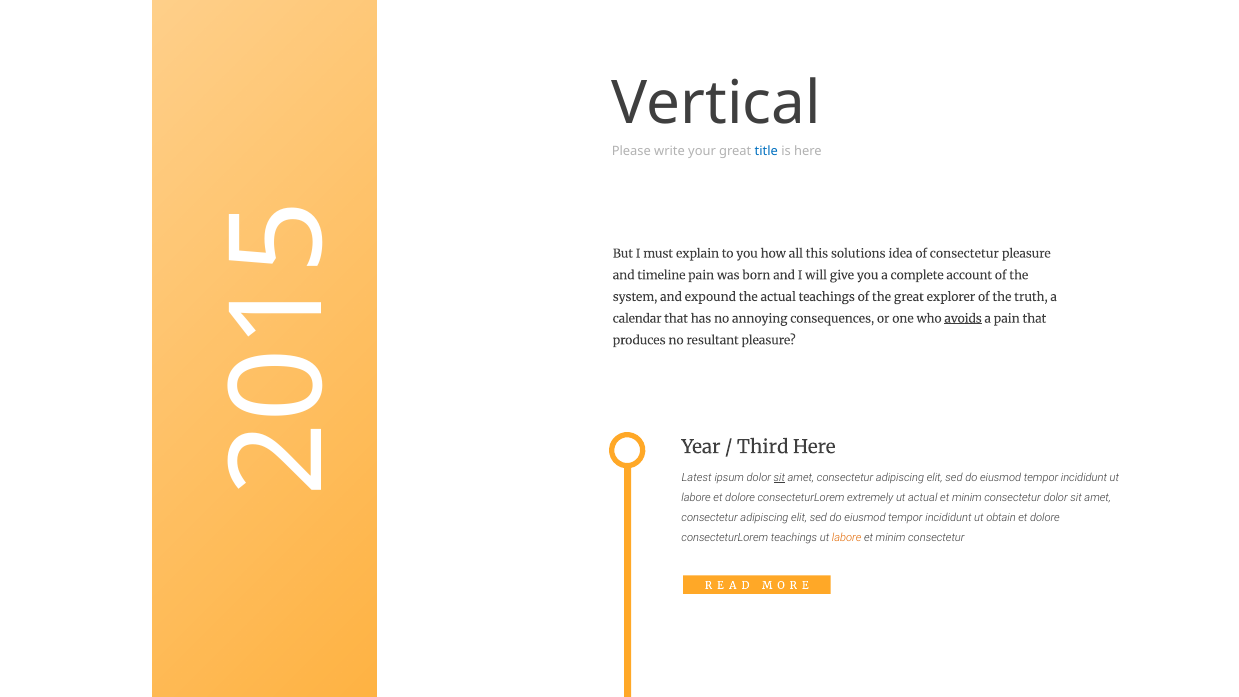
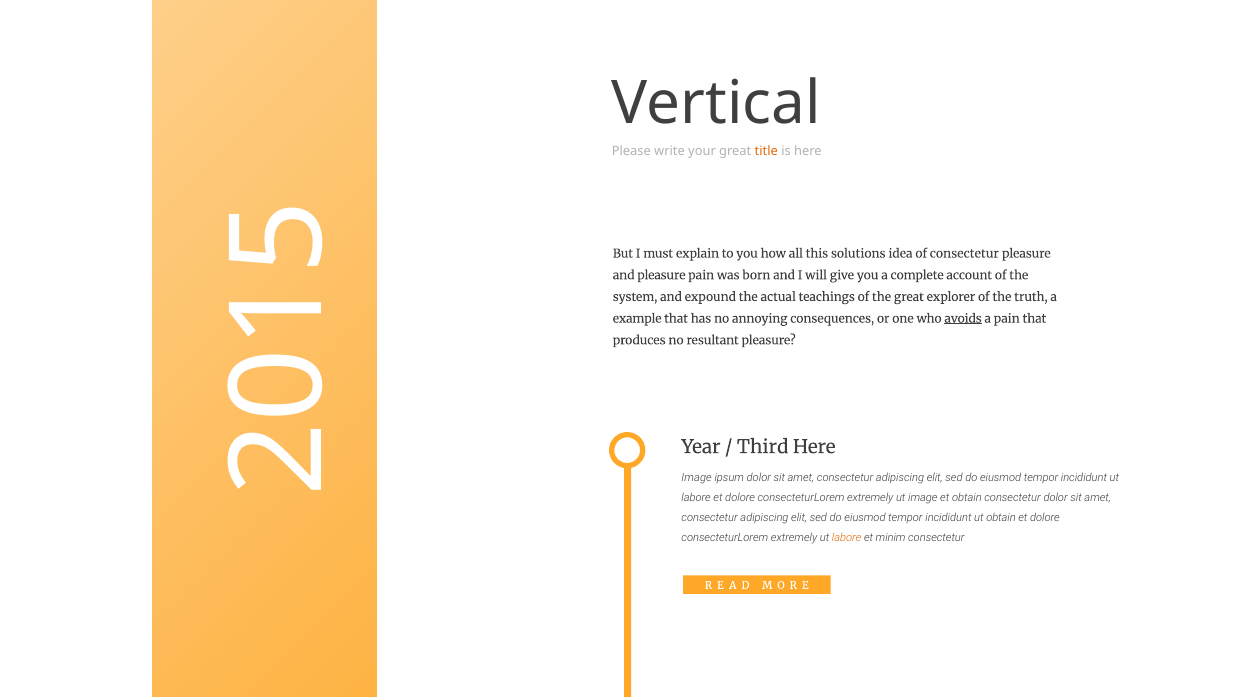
title colour: blue -> orange
and timeline: timeline -> pleasure
calendar: calendar -> example
Latest at (697, 478): Latest -> Image
sit at (779, 478) underline: present -> none
ut actual: actual -> image
minim at (967, 498): minim -> obtain
teachings at (794, 538): teachings -> extremely
